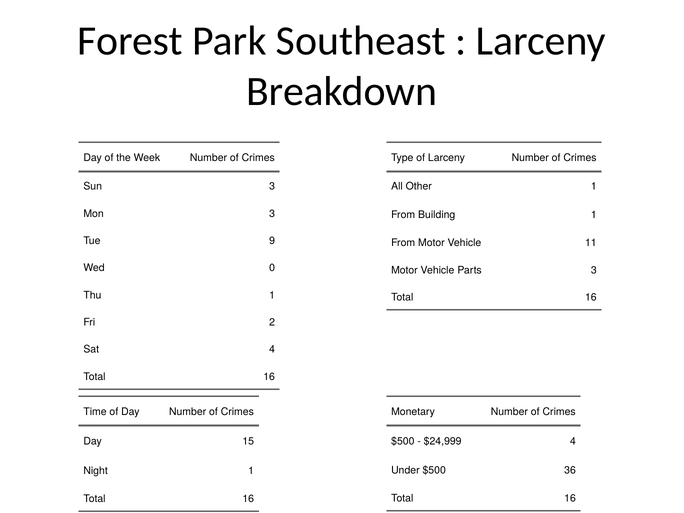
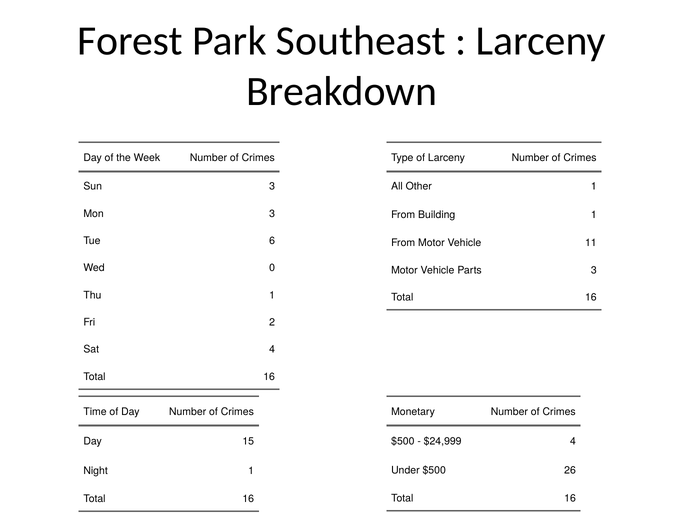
9: 9 -> 6
36: 36 -> 26
